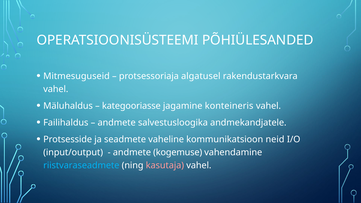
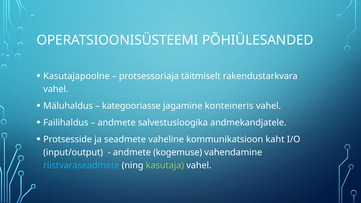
Mitmesuguseid: Mitmesuguseid -> Kasutajapoolne
algatusel: algatusel -> täitmiselt
neid: neid -> kaht
kasutaja colour: pink -> light green
